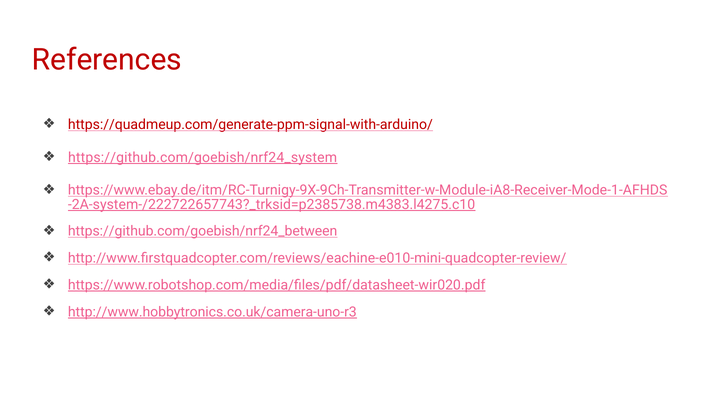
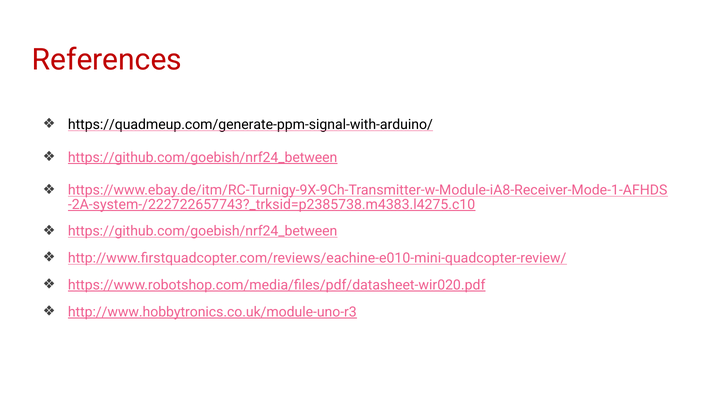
https://quadmeup.com/generate-ppm-signal-with-arduino/ colour: red -> black
https://github.com/goebish/nrf24_system at (203, 158): https://github.com/goebish/nrf24_system -> https://github.com/goebish/nrf24_between
http://www.hobbytronics.co.uk/camera-uno-r3: http://www.hobbytronics.co.uk/camera-uno-r3 -> http://www.hobbytronics.co.uk/module-uno-r3
